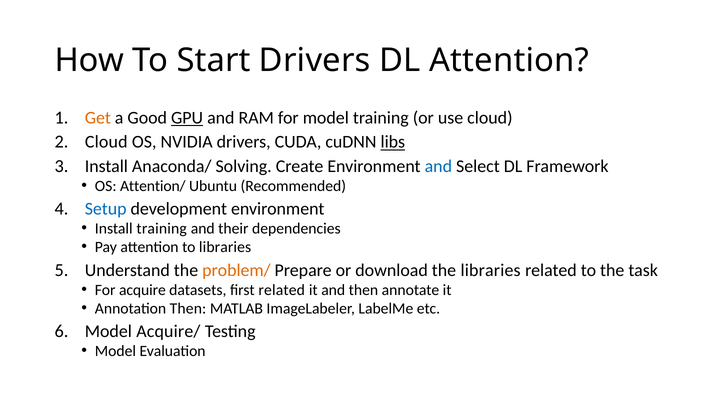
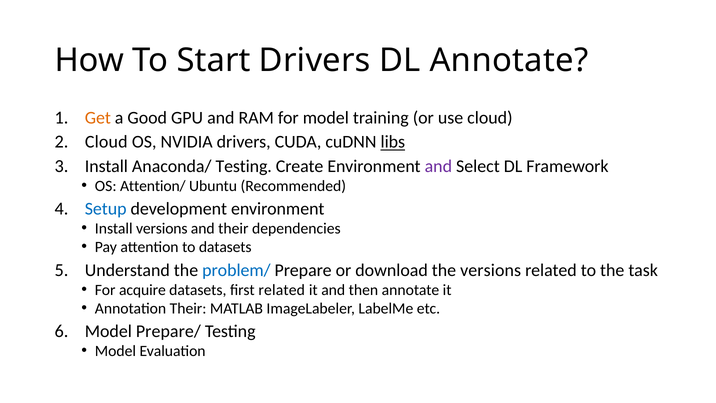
DL Attention: Attention -> Annotate
GPU underline: present -> none
Anaconda/ Solving: Solving -> Testing
and at (438, 166) colour: blue -> purple
Install training: training -> versions
to libraries: libraries -> datasets
problem/ colour: orange -> blue
the libraries: libraries -> versions
Annotation Then: Then -> Their
Acquire/: Acquire/ -> Prepare/
